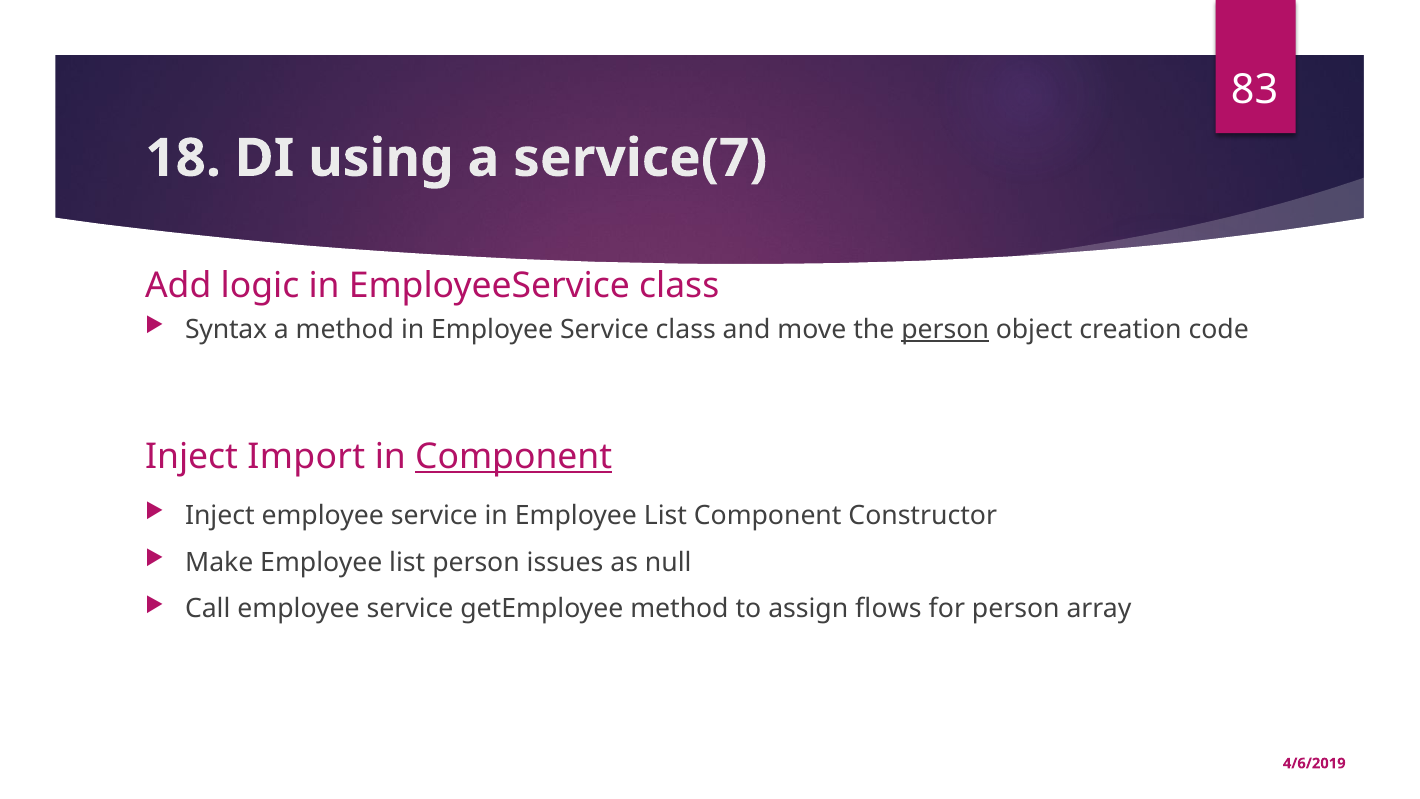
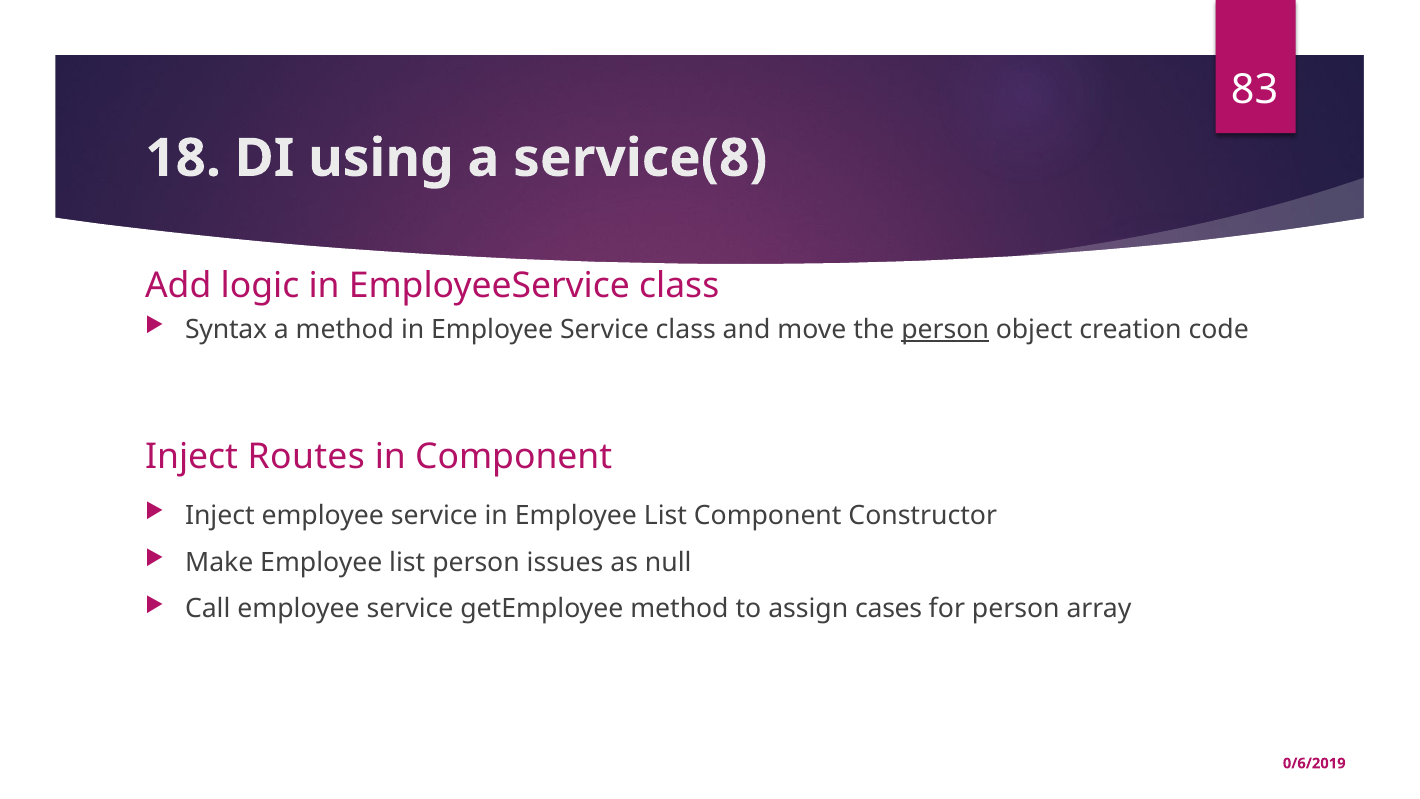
service(7: service(7 -> service(8
Import: Import -> Routes
Component at (514, 456) underline: present -> none
flows: flows -> cases
4/6/2019: 4/6/2019 -> 0/6/2019
